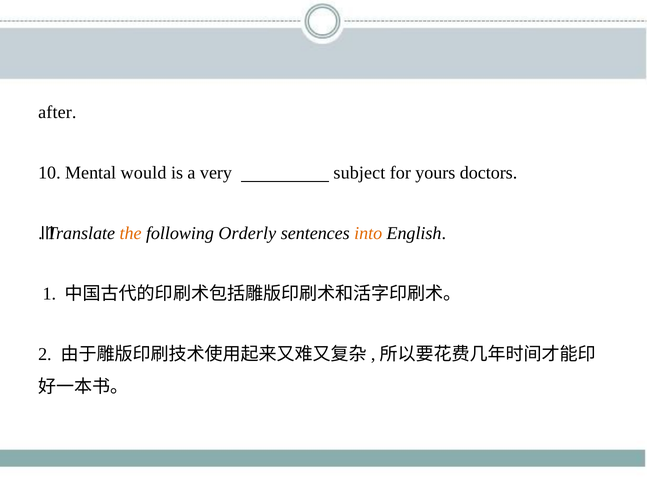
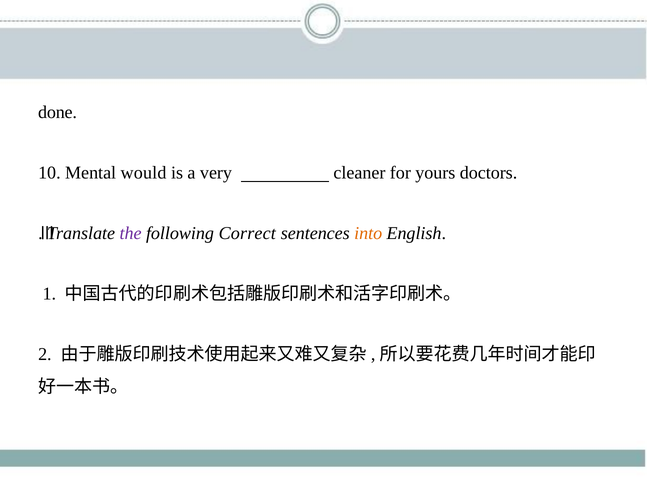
after: after -> done
subject: subject -> cleaner
the colour: orange -> purple
Orderly: Orderly -> Correct
